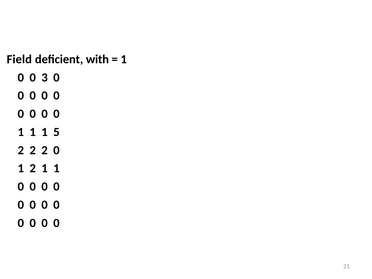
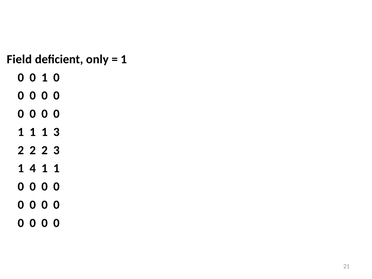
with: with -> only
3 at (45, 77): 3 -> 1
1 5: 5 -> 3
2 0: 0 -> 3
1 2: 2 -> 4
